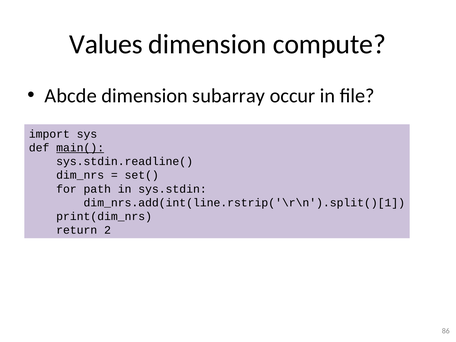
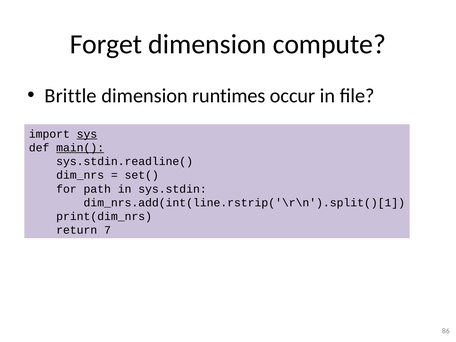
Values: Values -> Forget
Abcde: Abcde -> Brittle
subarray: subarray -> runtimes
sys underline: none -> present
2: 2 -> 7
